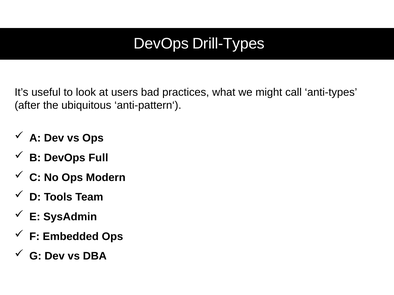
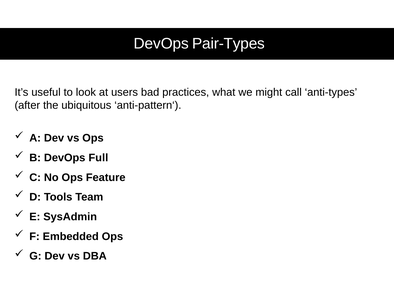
Drill-Types: Drill-Types -> Pair-Types
Modern: Modern -> Feature
